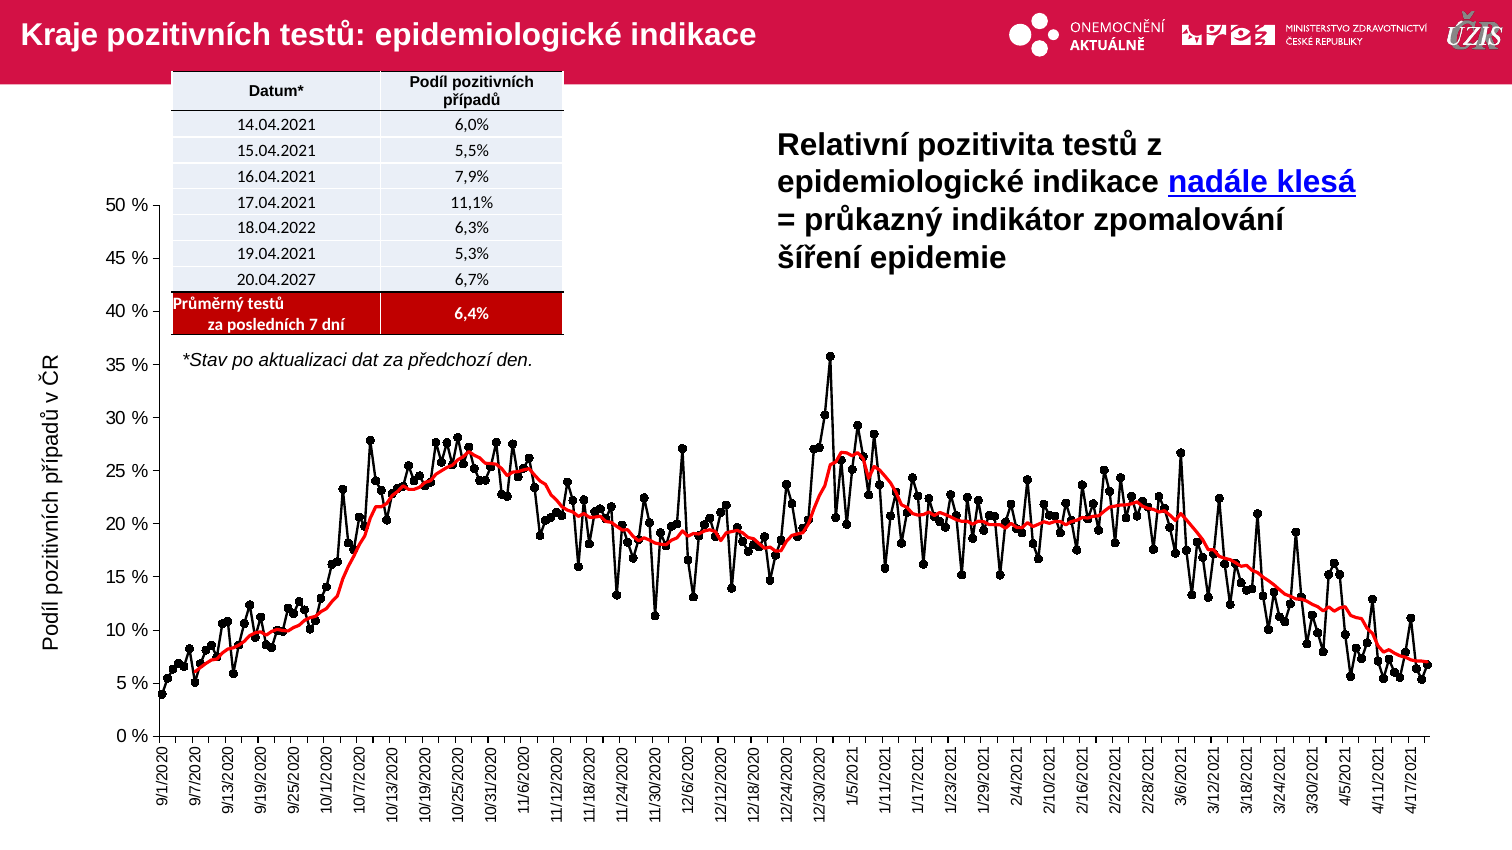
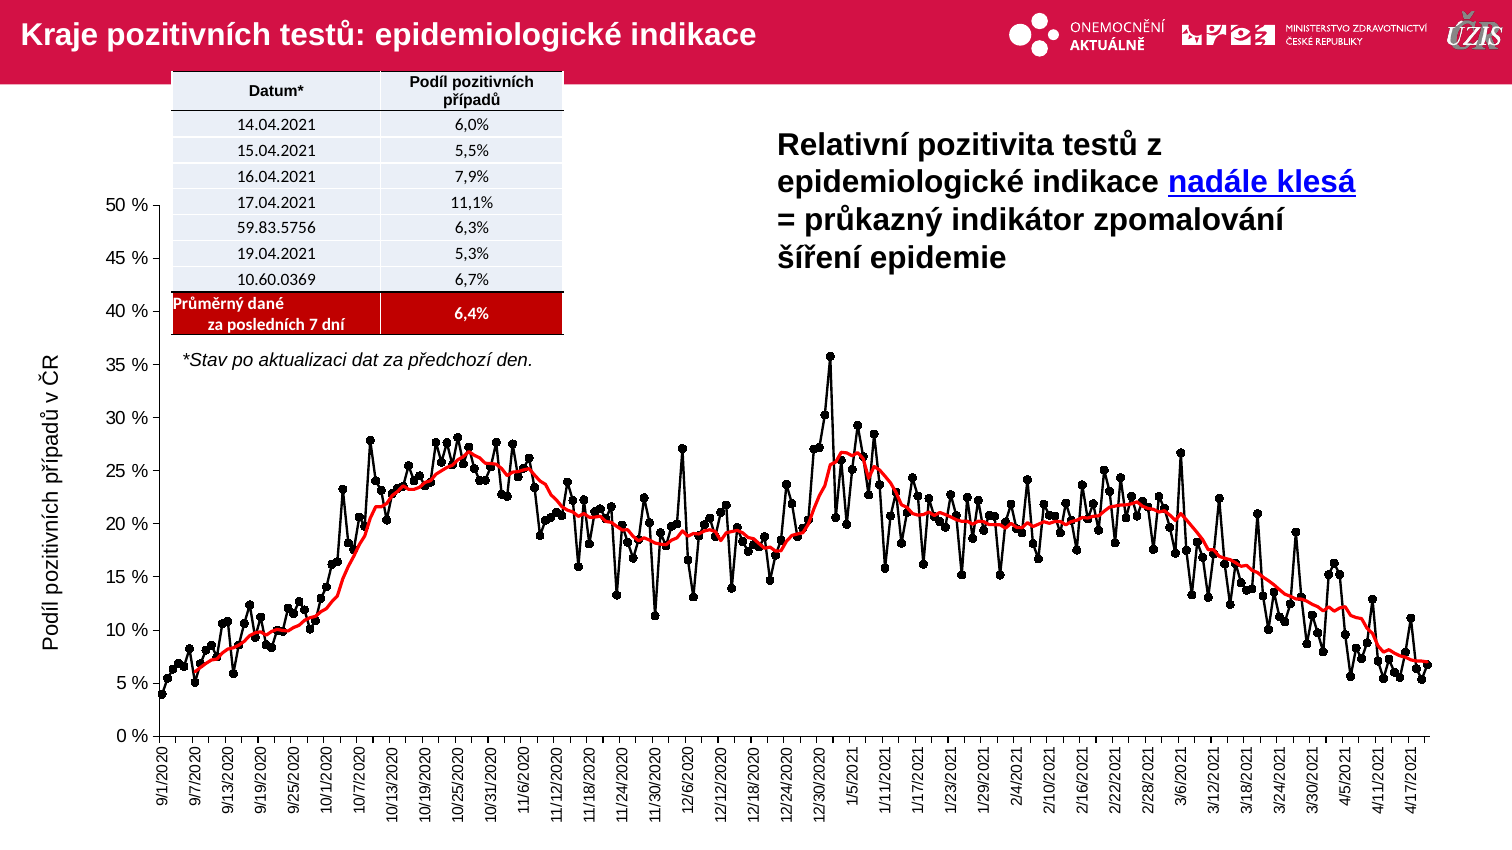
18.04.2022: 18.04.2022 -> 59.83.5756
20.04.2027: 20.04.2027 -> 10.60.0369
Průměrný testů: testů -> dané
